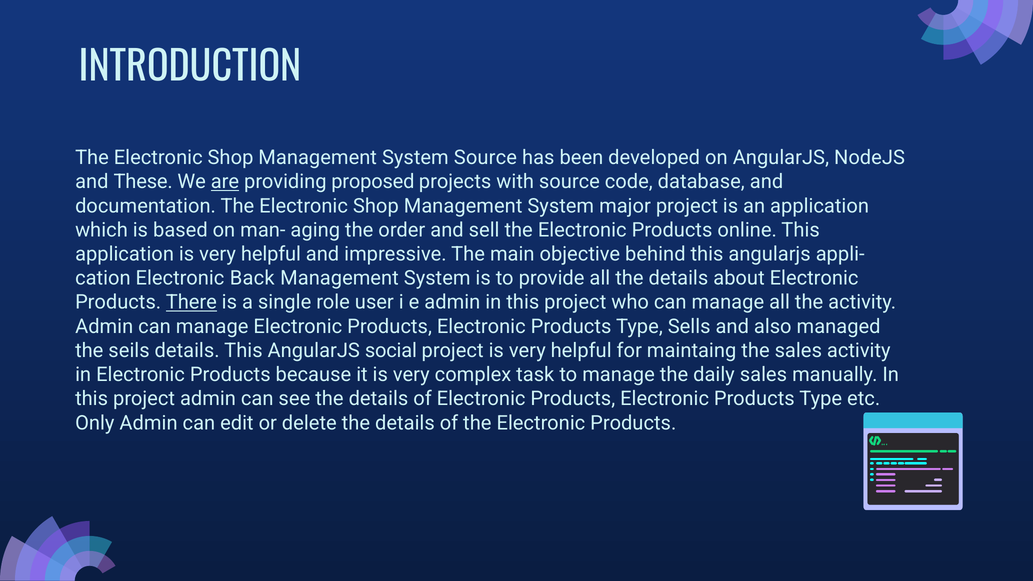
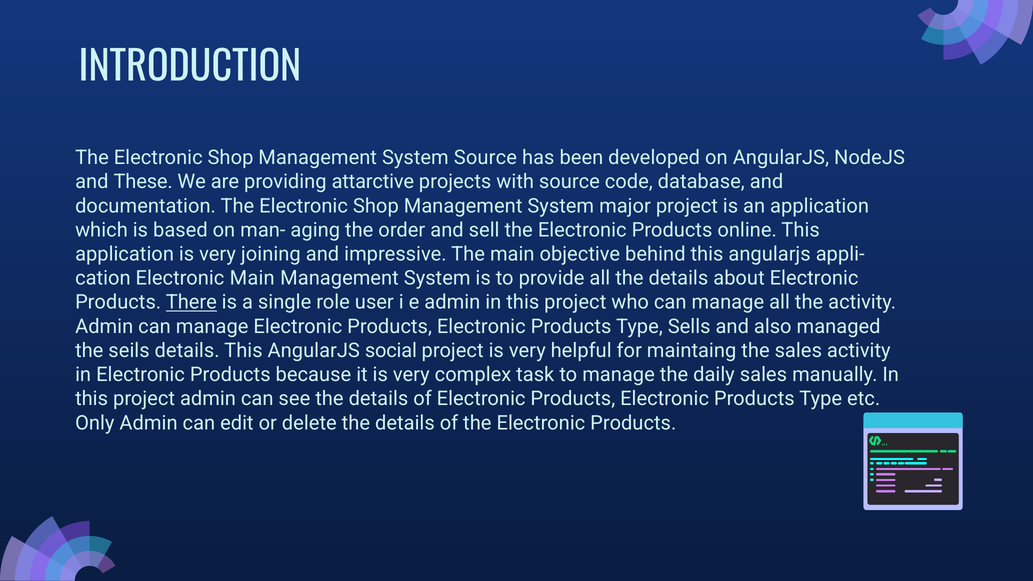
are underline: present -> none
proposed: proposed -> attarctive
application is very helpful: helpful -> joining
Electronic Back: Back -> Main
